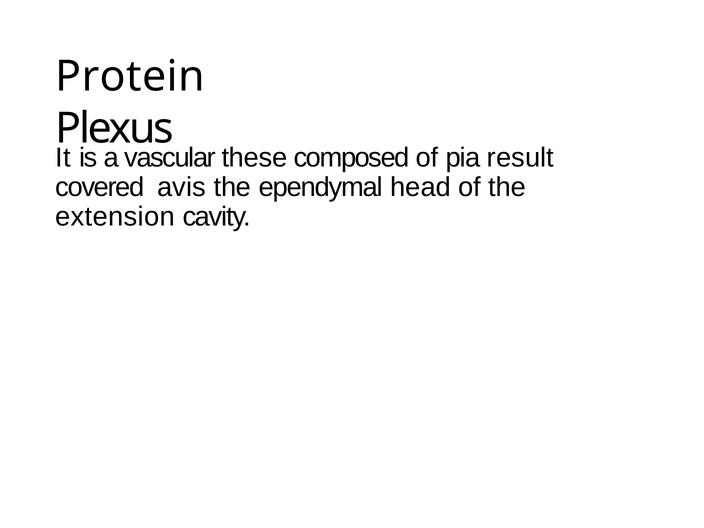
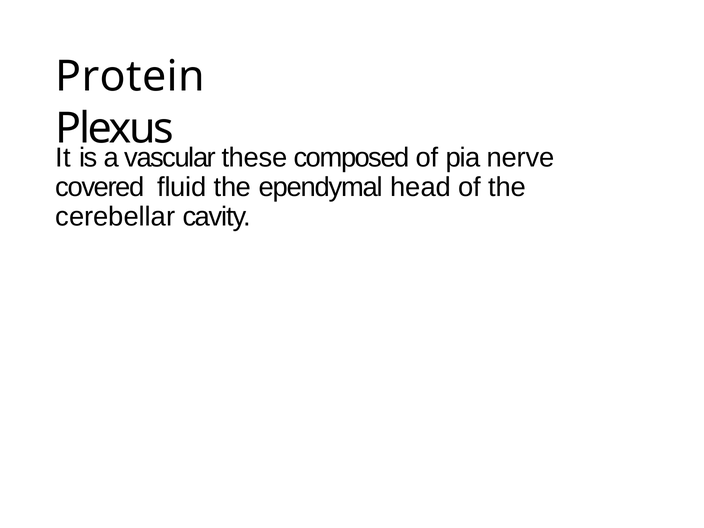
result: result -> nerve
avis: avis -> fluid
extension: extension -> cerebellar
